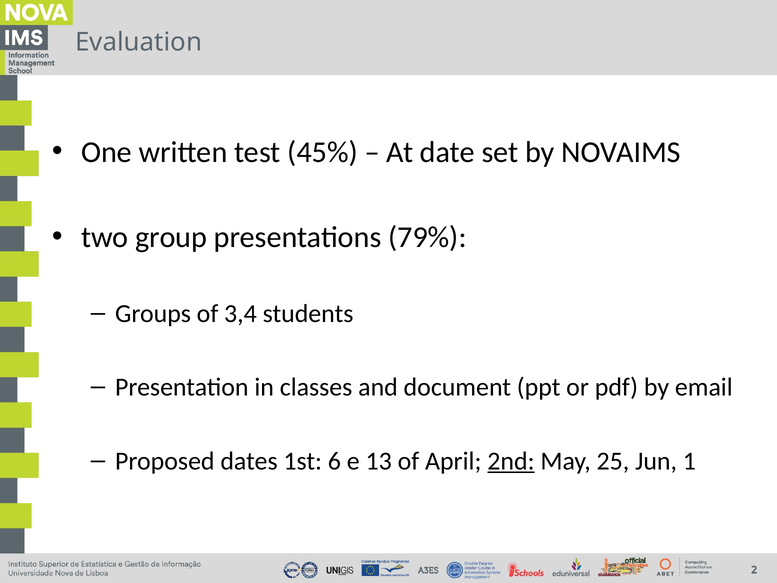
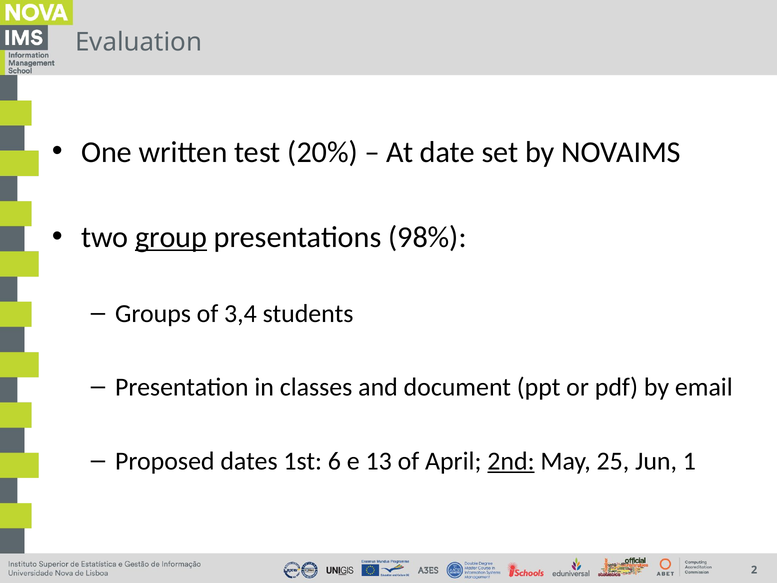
45%: 45% -> 20%
group underline: none -> present
79%: 79% -> 98%
